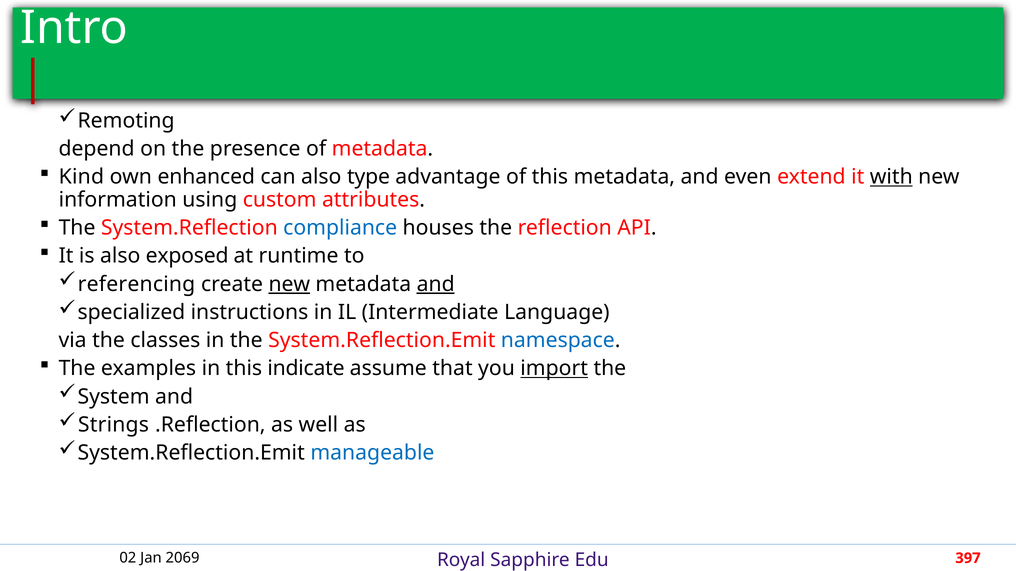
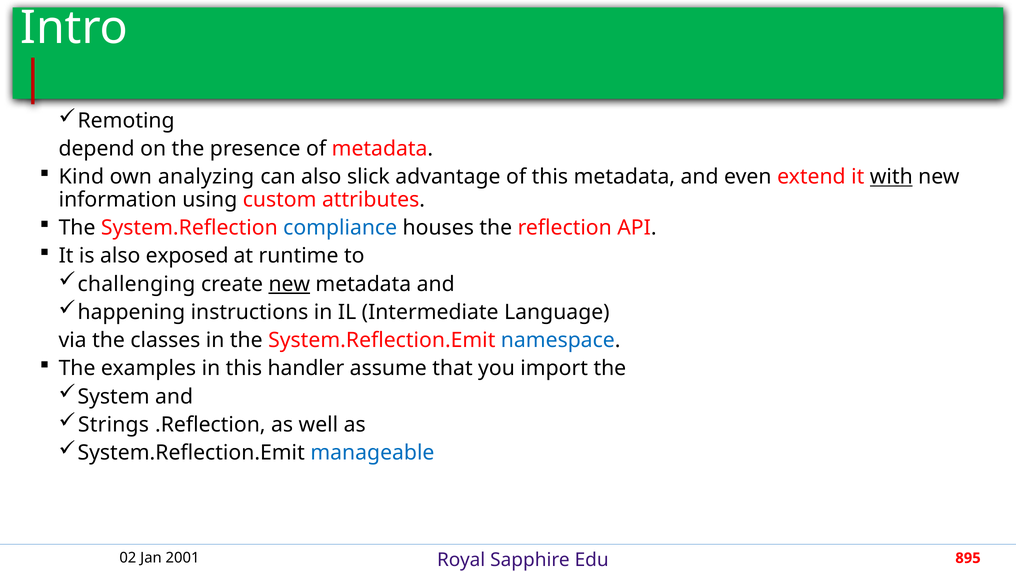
enhanced: enhanced -> analyzing
type: type -> slick
referencing: referencing -> challenging
and at (436, 284) underline: present -> none
specialized: specialized -> happening
indicate: indicate -> handler
import underline: present -> none
2069: 2069 -> 2001
397: 397 -> 895
